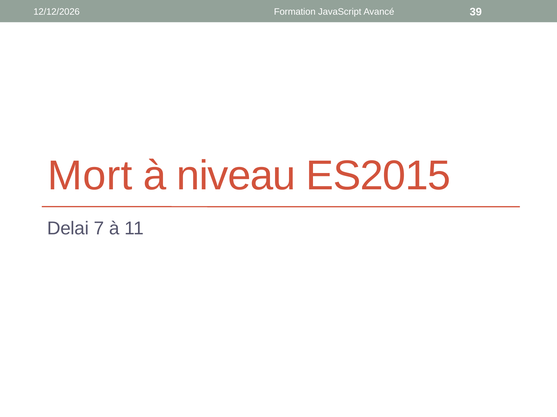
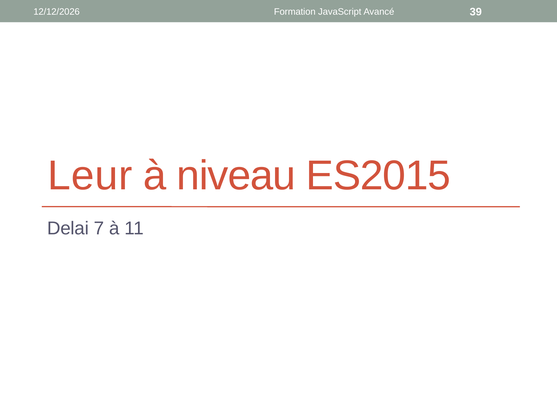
Mort: Mort -> Leur
